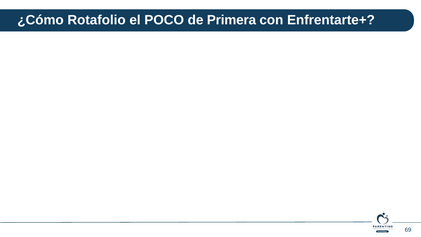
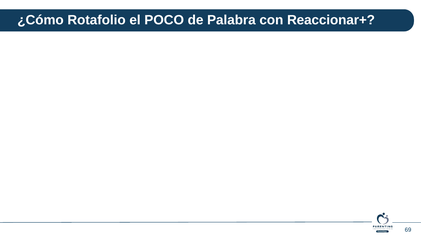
Primera: Primera -> Palabra
Enfrentarte+: Enfrentarte+ -> Reaccionar+
